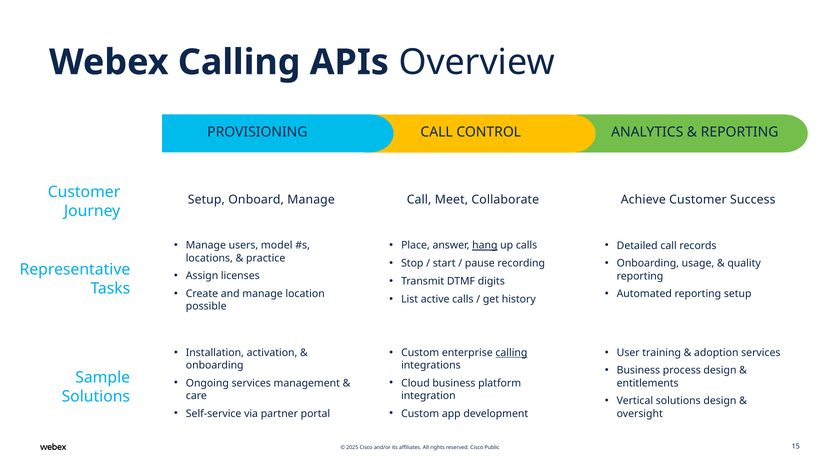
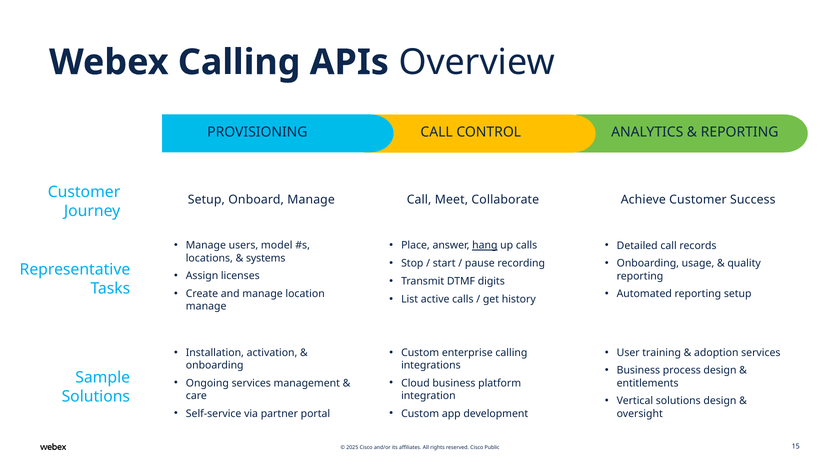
practice: practice -> systems
possible at (206, 306): possible -> manage
calling at (511, 352) underline: present -> none
